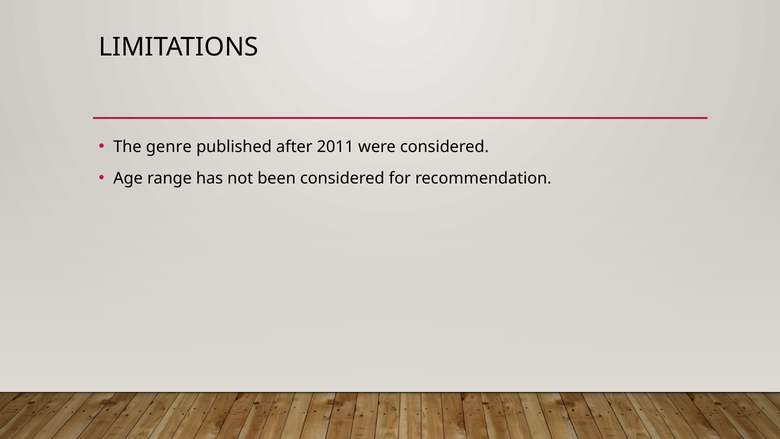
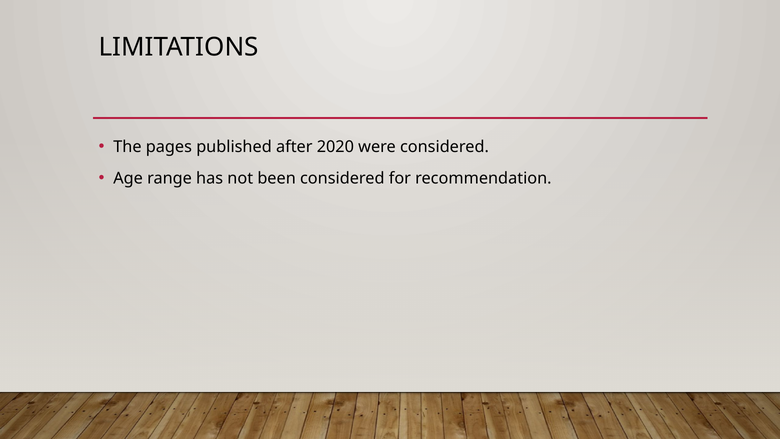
genre: genre -> pages
2011: 2011 -> 2020
